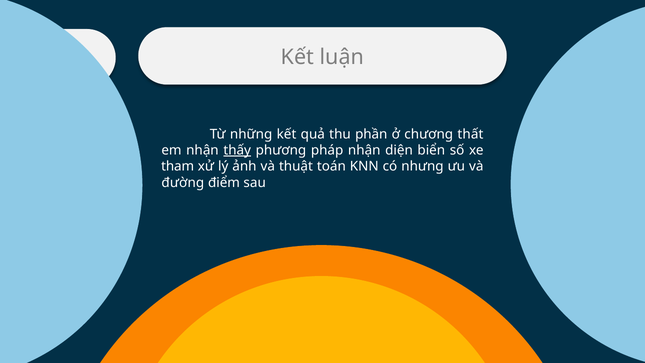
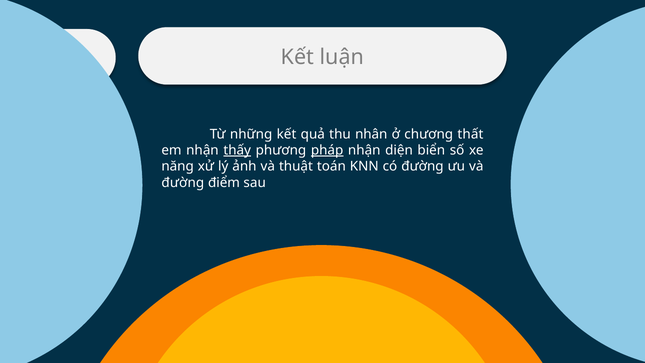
phần: phần -> nhân
pháp underline: none -> present
tham: tham -> năng
có nhưng: nhưng -> đường
